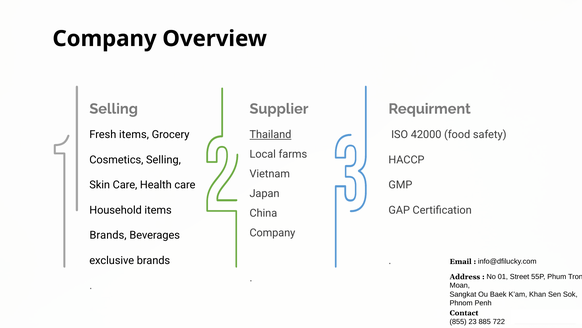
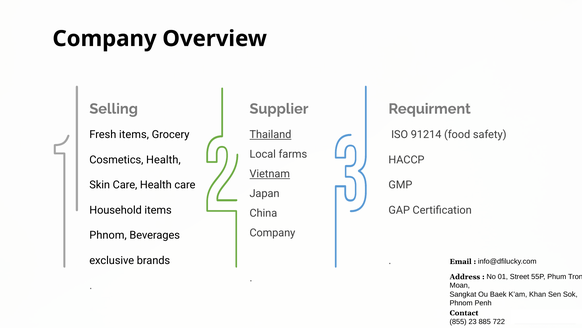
42000: 42000 -> 91214
Cosmetics Selling: Selling -> Health
Vietnam underline: none -> present
Brands at (108, 235): Brands -> Phnom
